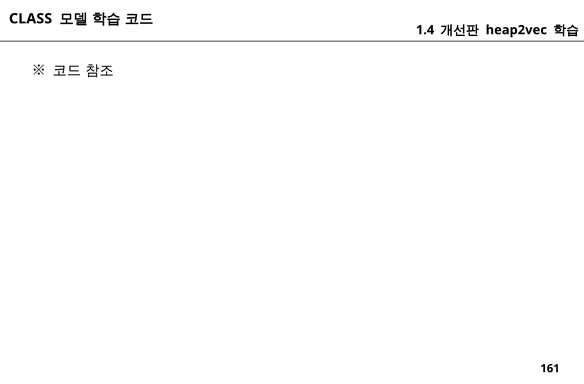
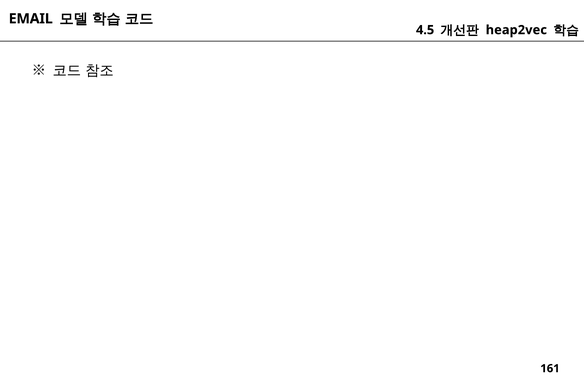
CLASS: CLASS -> EMAIL
1.4: 1.4 -> 4.5
